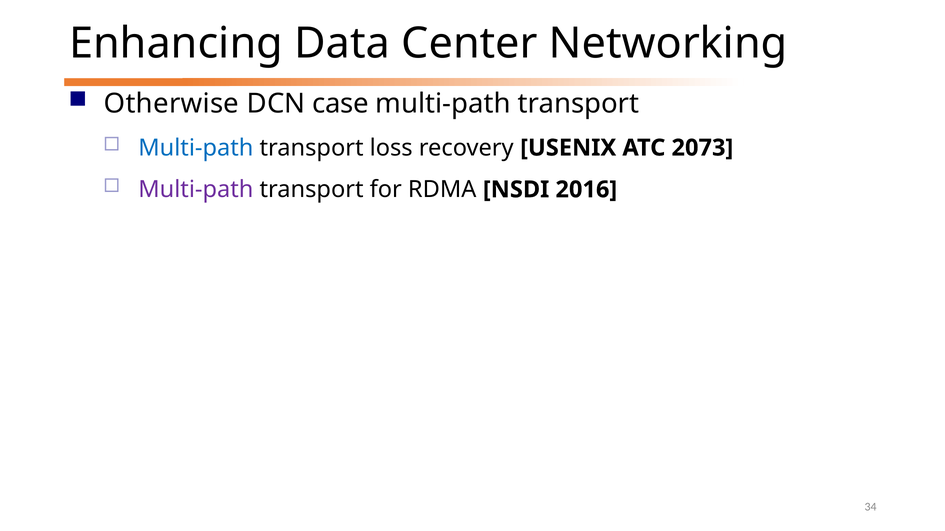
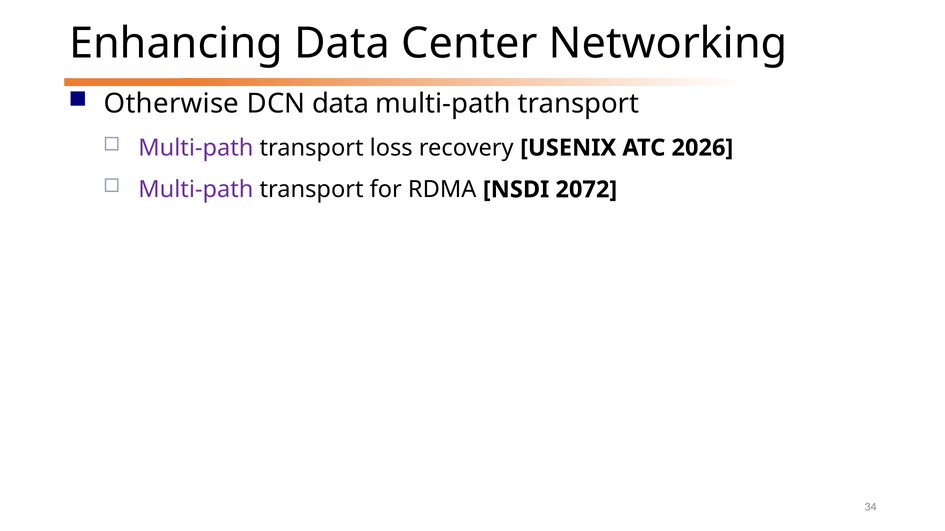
DCN case: case -> data
Multi-path at (196, 148) colour: blue -> purple
2073: 2073 -> 2026
2016: 2016 -> 2072
